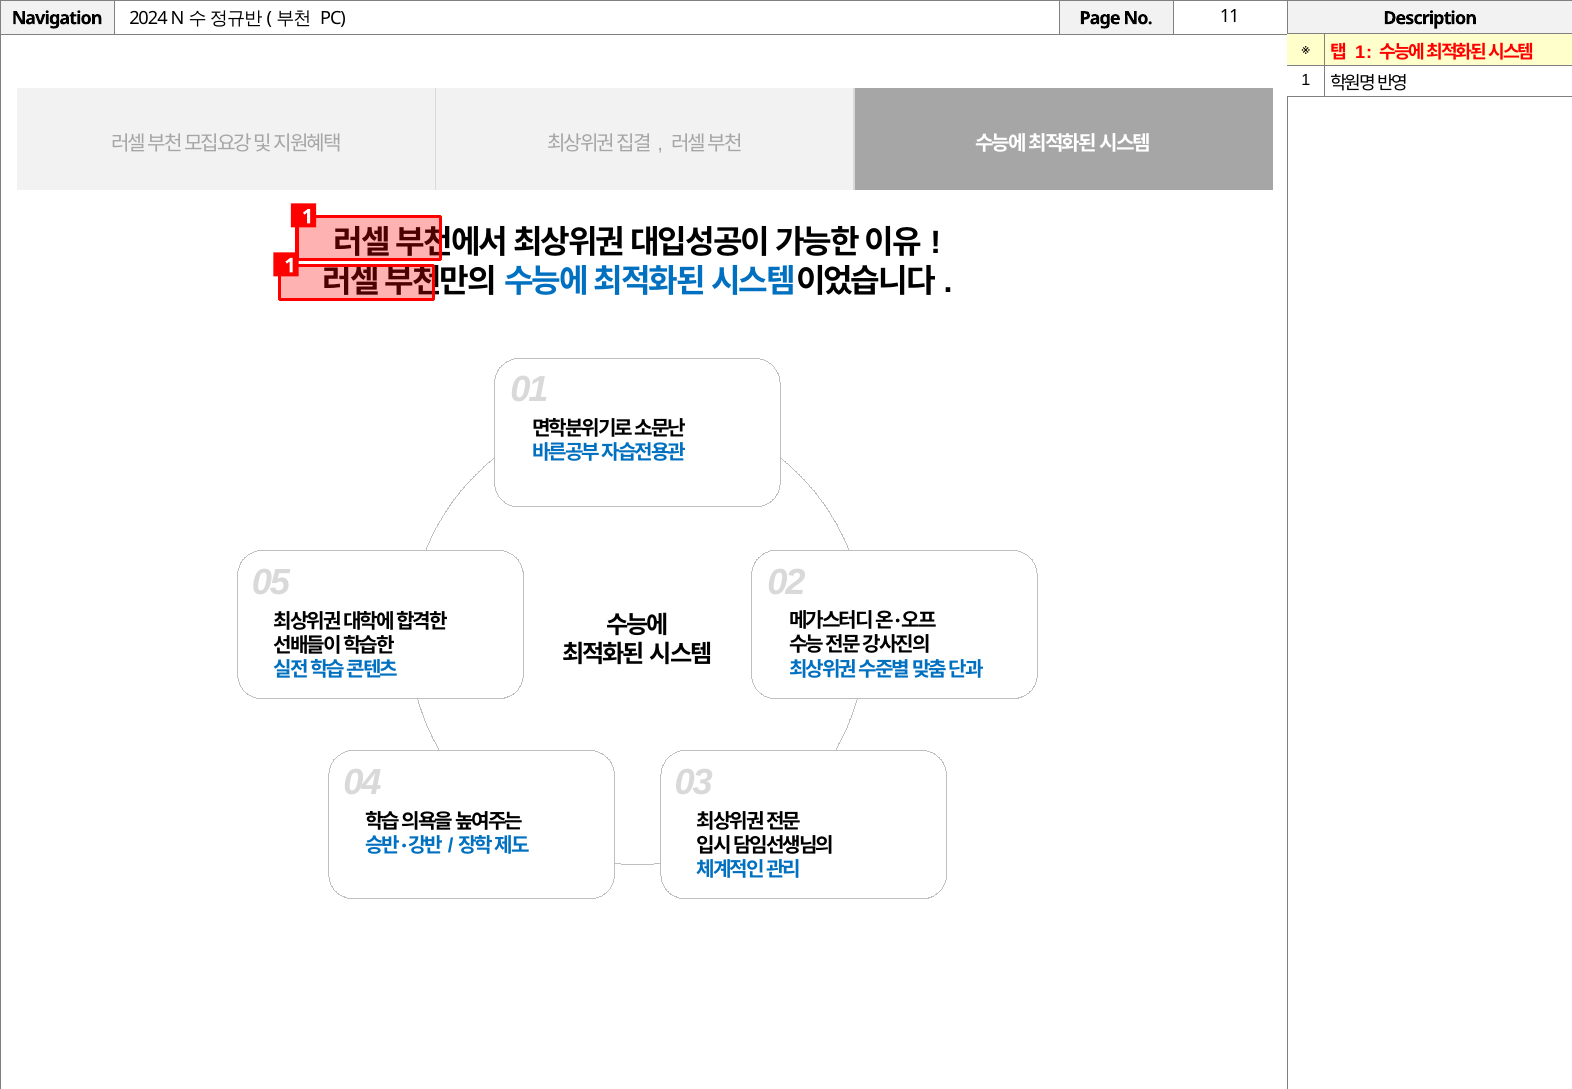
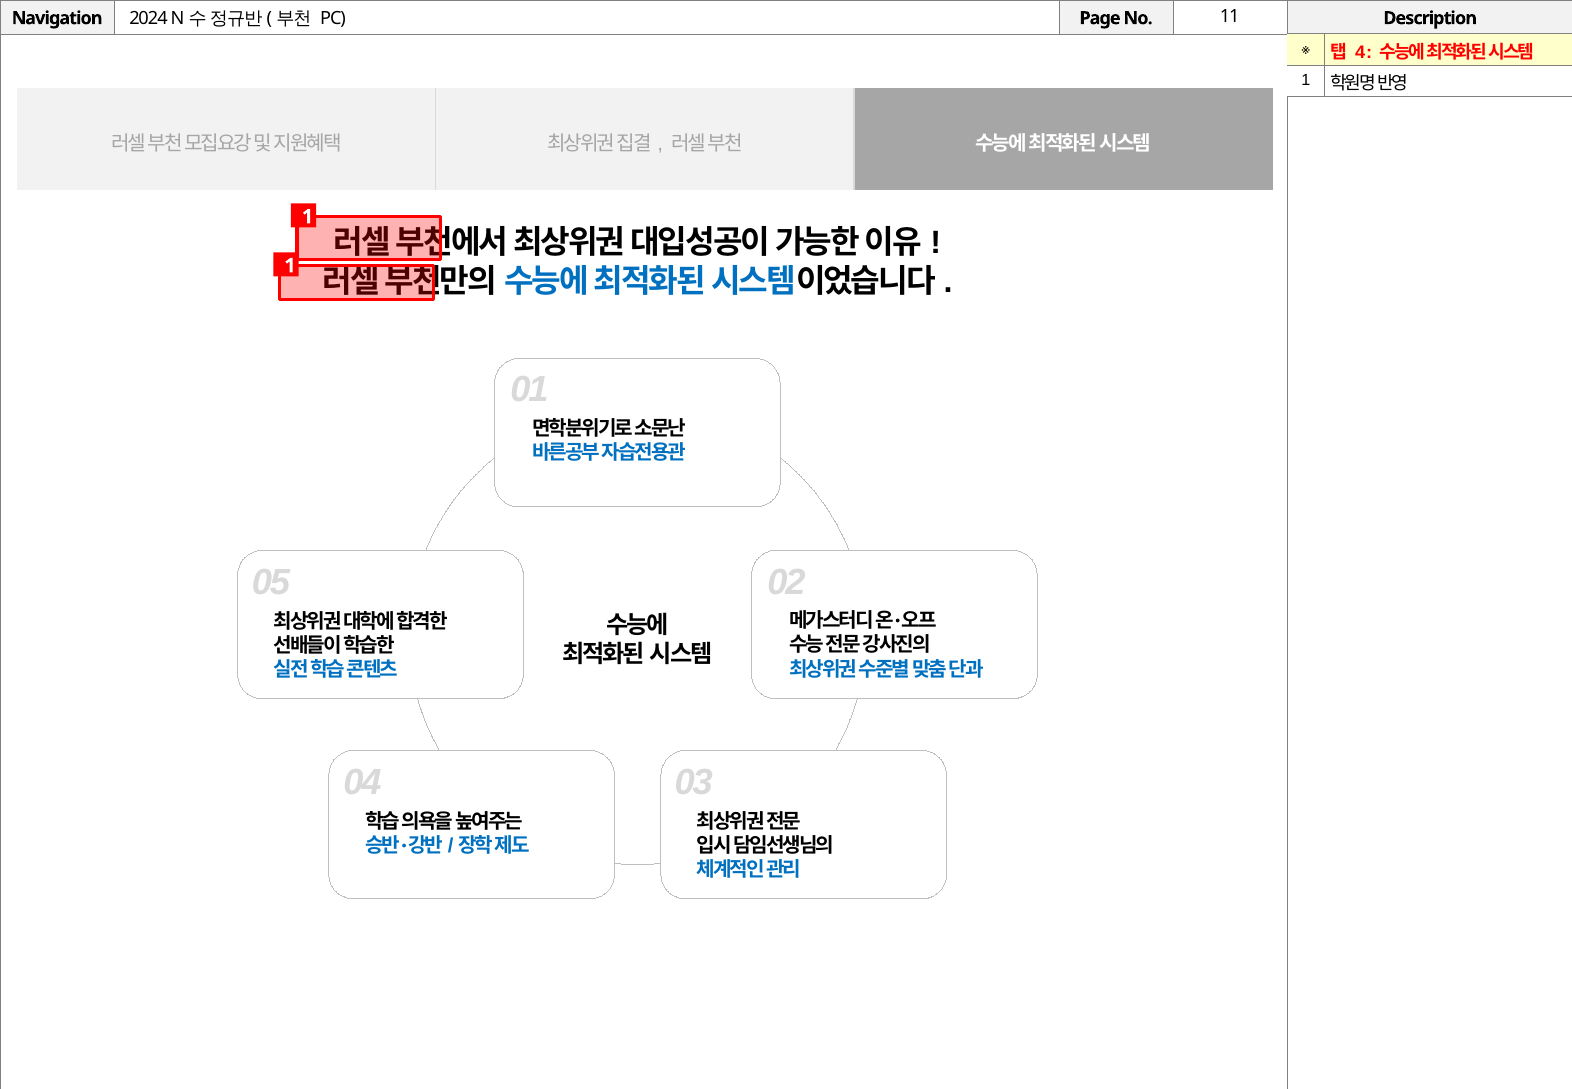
1 at (1360, 52): 1 -> 4
